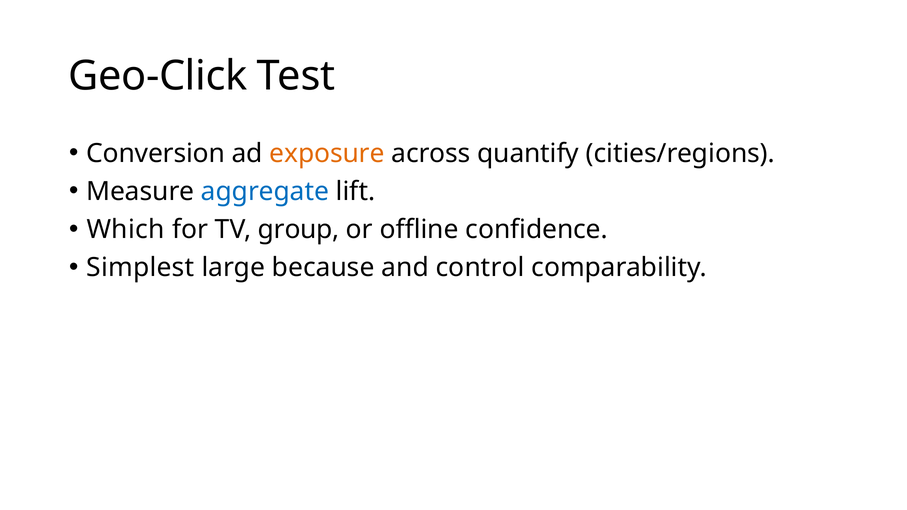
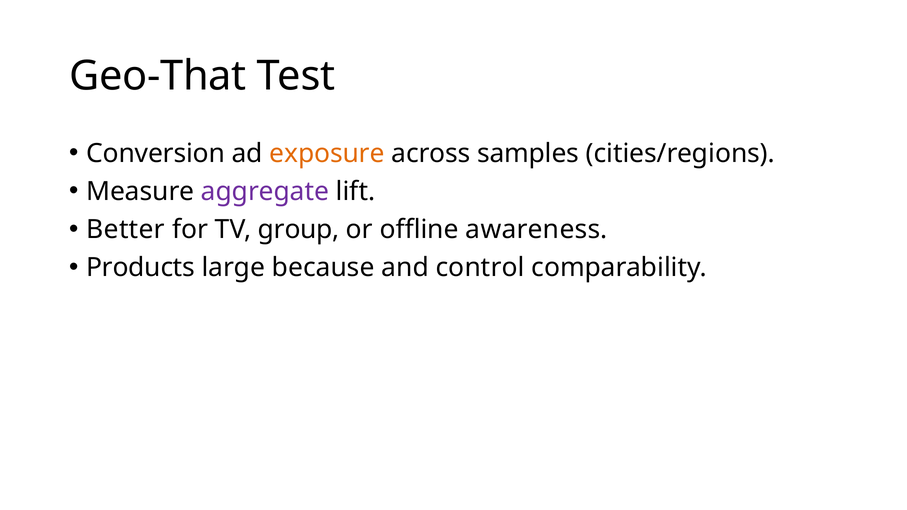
Geo-Click: Geo-Click -> Geo-That
quantify: quantify -> samples
aggregate colour: blue -> purple
Which: Which -> Better
confidence: confidence -> awareness
Simplest: Simplest -> Products
